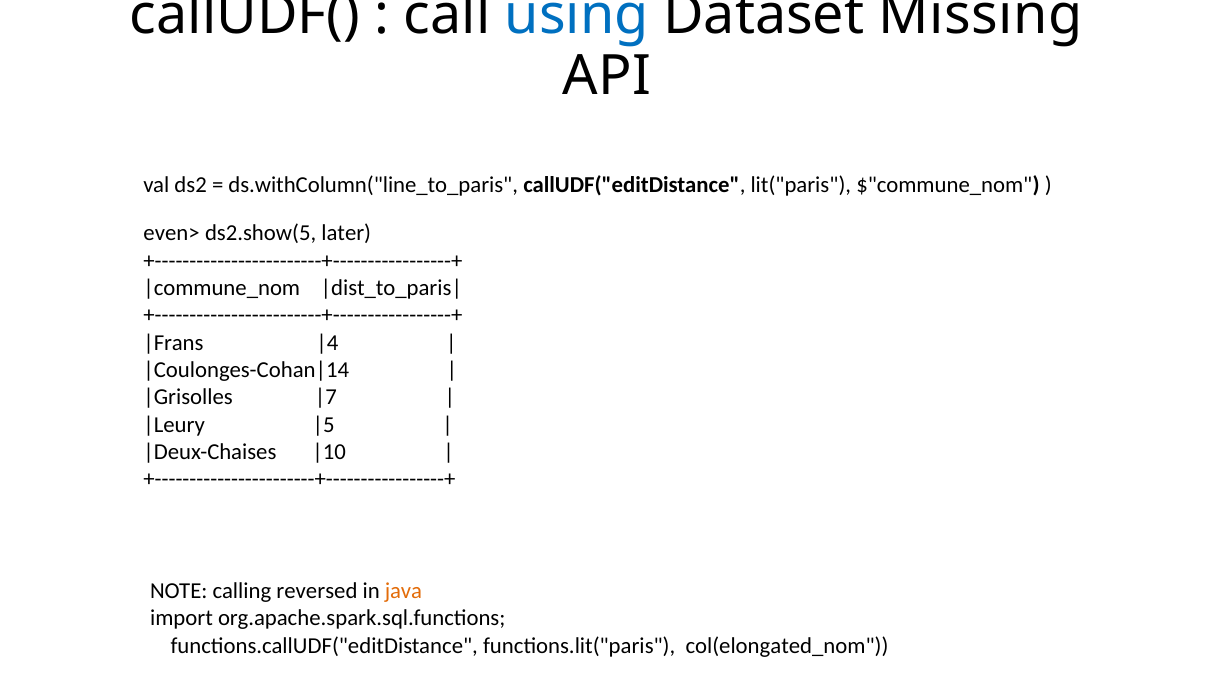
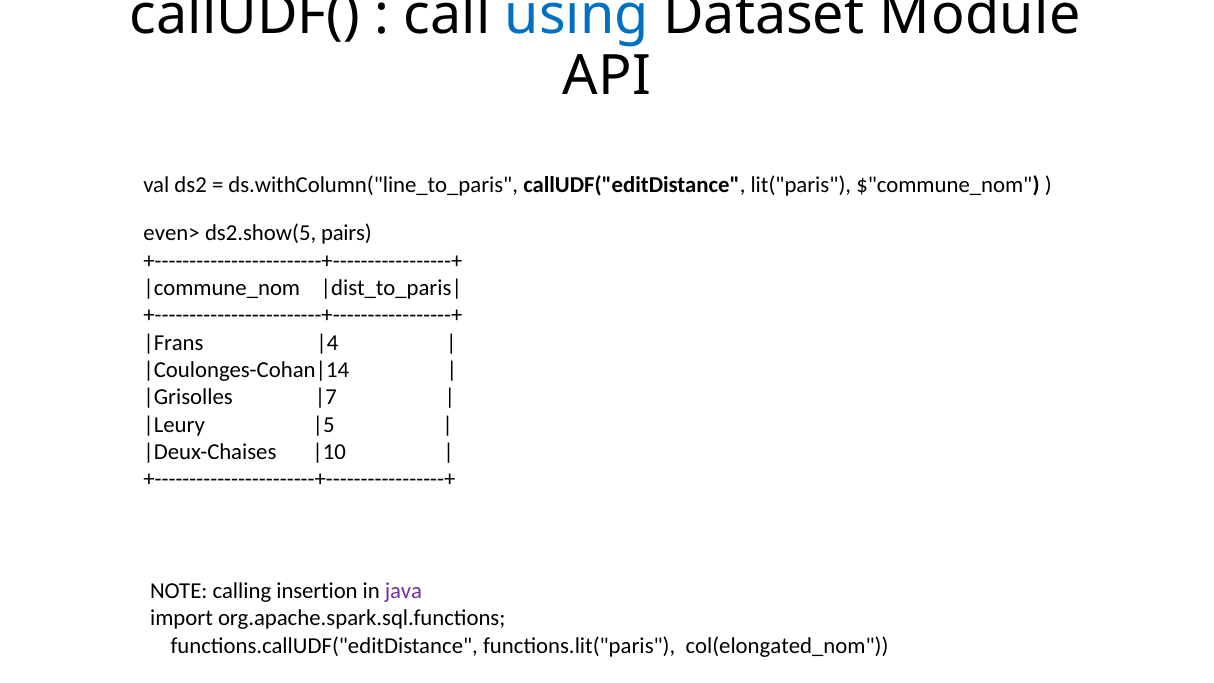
Missing: Missing -> Module
later: later -> pairs
reversed: reversed -> insertion
java colour: orange -> purple
